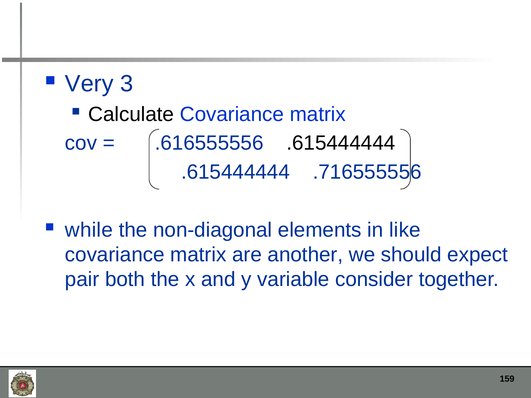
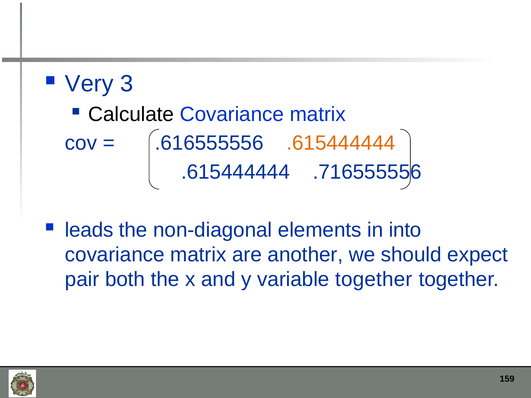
.615444444 at (341, 143) colour: black -> orange
while: while -> leads
like: like -> into
variable consider: consider -> together
